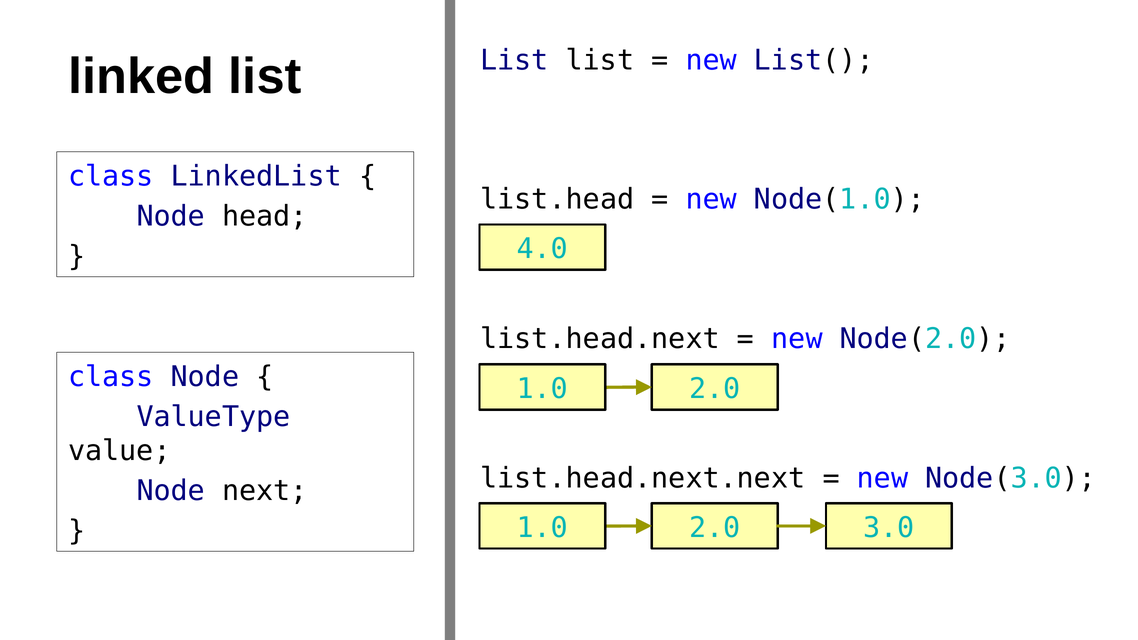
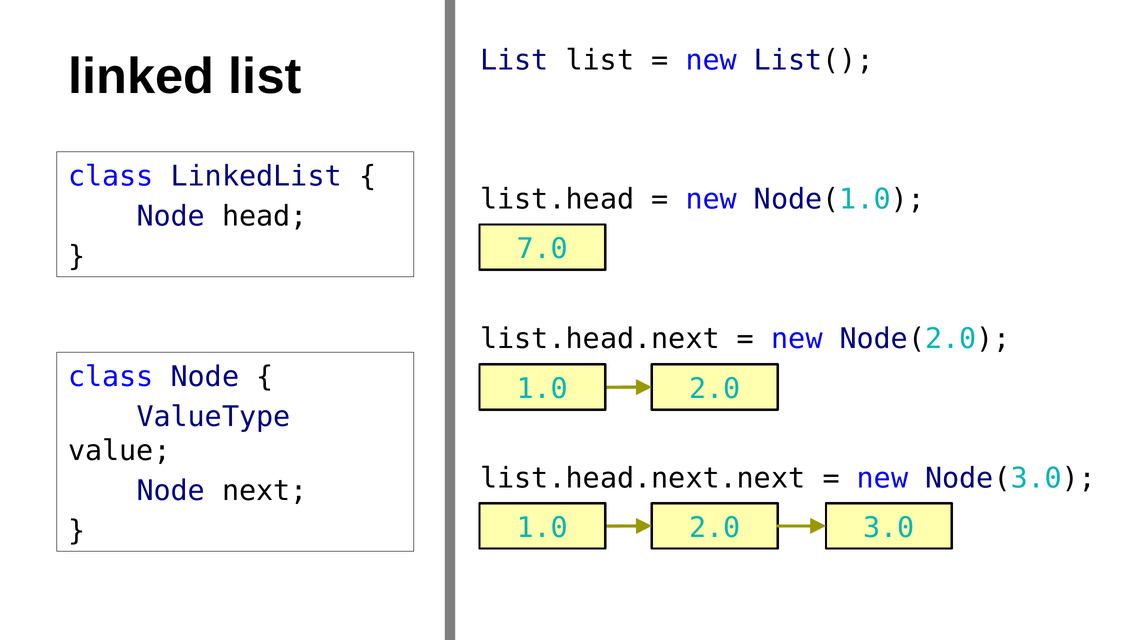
4.0: 4.0 -> 7.0
